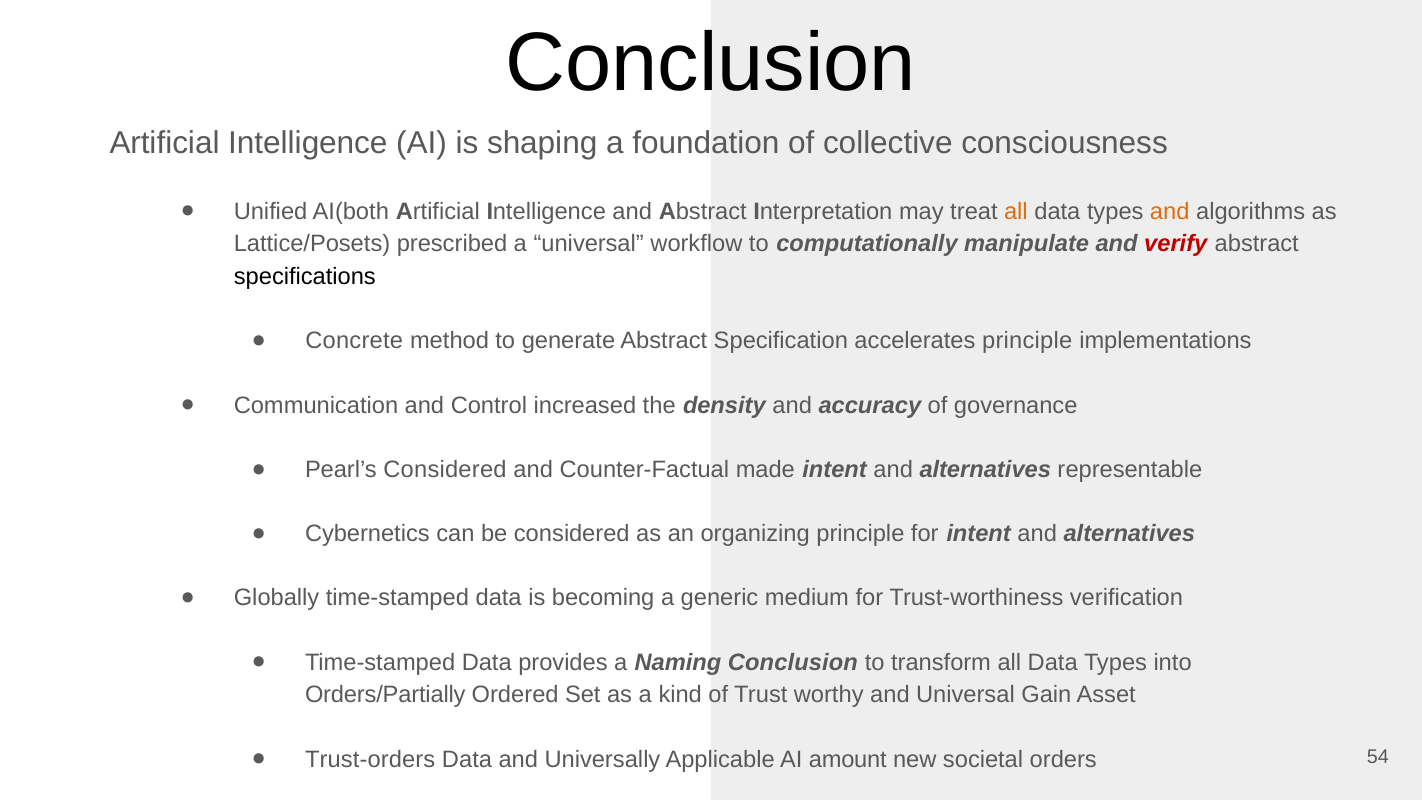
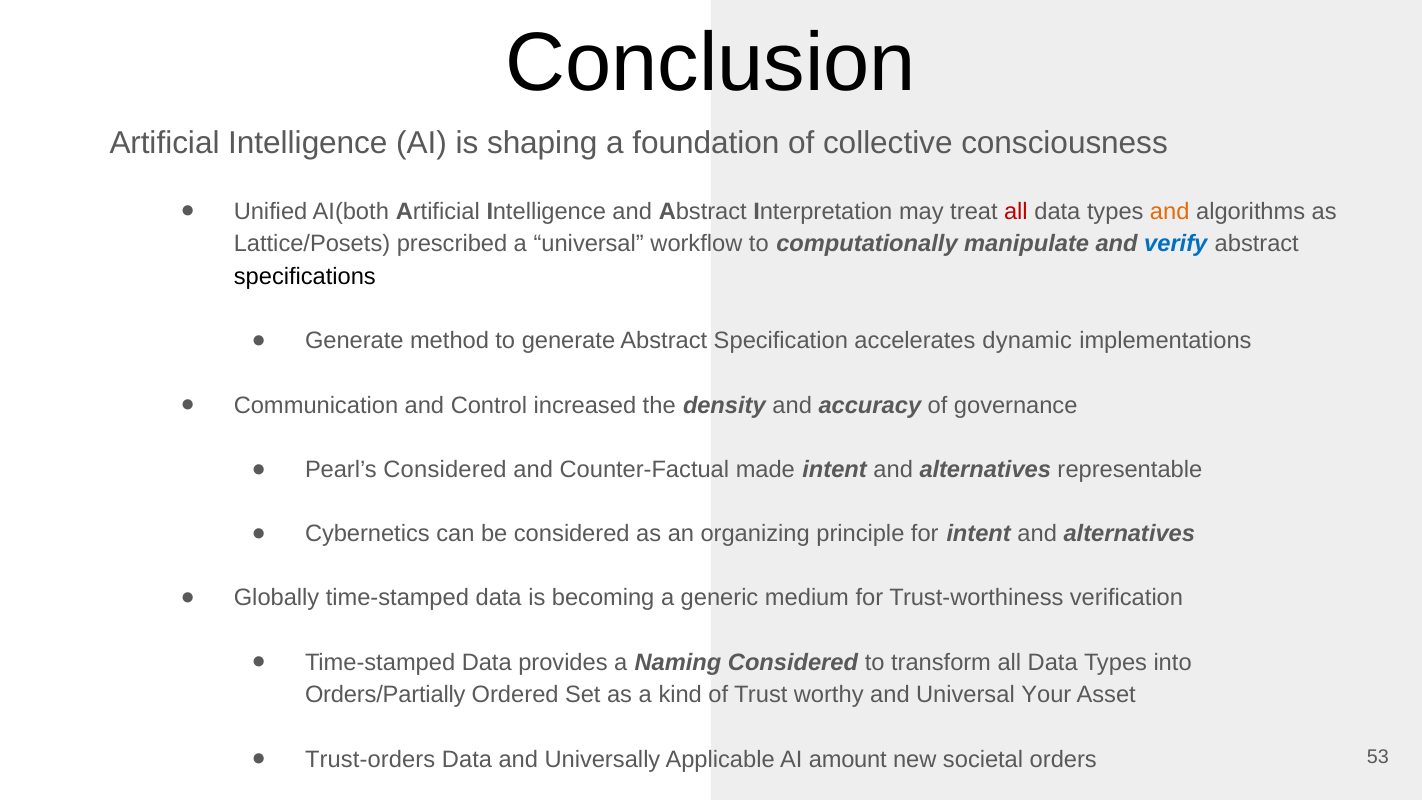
all at (1016, 211) colour: orange -> red
verify colour: red -> blue
Concrete at (354, 341): Concrete -> Generate
accelerates principle: principle -> dynamic
Naming Conclusion: Conclusion -> Considered
Gain: Gain -> Your
54: 54 -> 53
